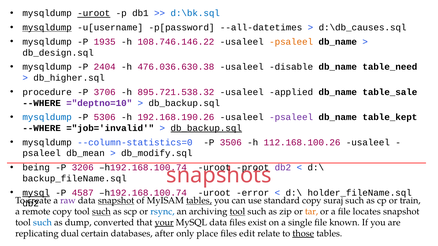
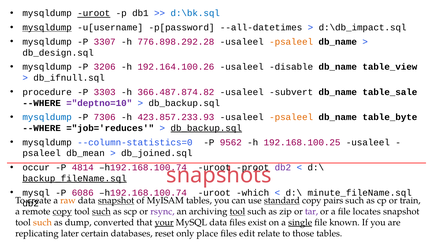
d:\db_causes.sql: d:\db_causes.sql -> d:\db_impact.sql
1935: 1935 -> 3307
108.746.146.22: 108.746.146.22 -> 776.898.292.28
2404: 2404 -> 3206
476.036.630.38: 476.036.630.38 -> 192.164.100.26
table_need: table_need -> table_view
db_higher.sql: db_higher.sql -> db_ifnull.sql
3706: 3706 -> 3303
895.721.538.32: 895.721.538.32 -> 366.487.874.82
applied: applied -> subvert
5306: 5306 -> 7306
192.168.190.26: 192.168.190.26 -> 423.857.233.93
psaleel at (291, 117) colour: purple -> orange
table_kept: table_kept -> table_byte
="job='invalid: ="job='invalid -> ="job='reduces
3506: 3506 -> 9562
112.168.100.26: 112.168.100.26 -> 192.168.100.25
db_modify.sql: db_modify.sql -> db_joined.sql
being: being -> occur
3206: 3206 -> 4814
backup_fileName.sql underline: none -> present
mysql at (36, 193) underline: present -> none
4587: 4587 -> 6086
error: error -> which
holder_fileName.sql: holder_fileName.sql -> minute_fileName.sql
raw colour: purple -> orange
tables at (199, 201) underline: present -> none
standard underline: none -> present
suraj: suraj -> pairs
copy at (62, 212) underline: none -> present
rsync colour: blue -> purple
tar colour: orange -> purple
such at (42, 223) colour: blue -> orange
single underline: none -> present
dual: dual -> later
after: after -> reset
those underline: present -> none
